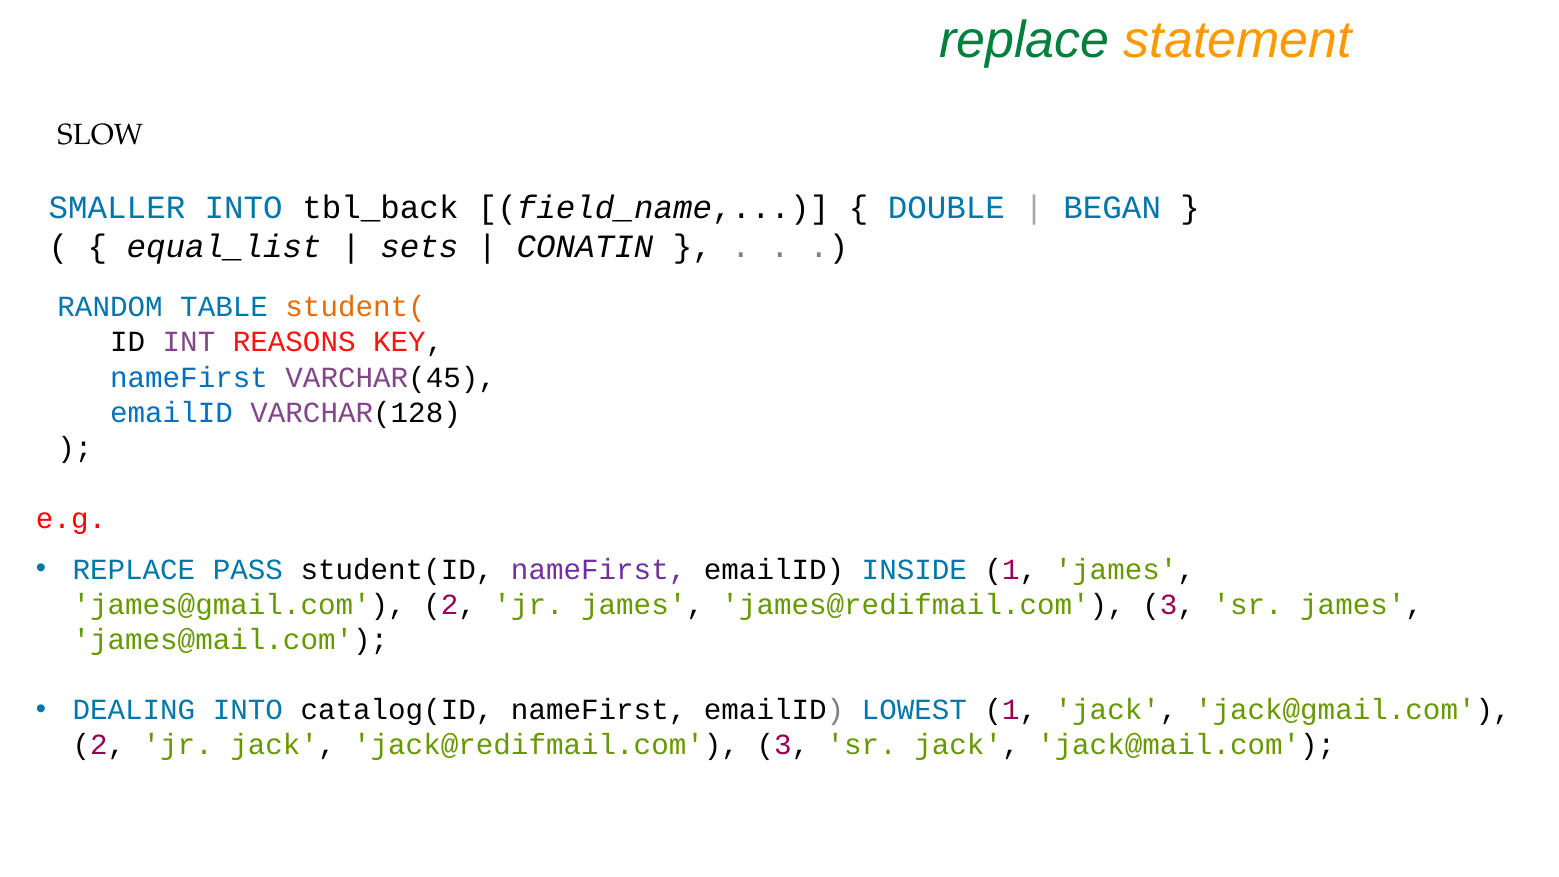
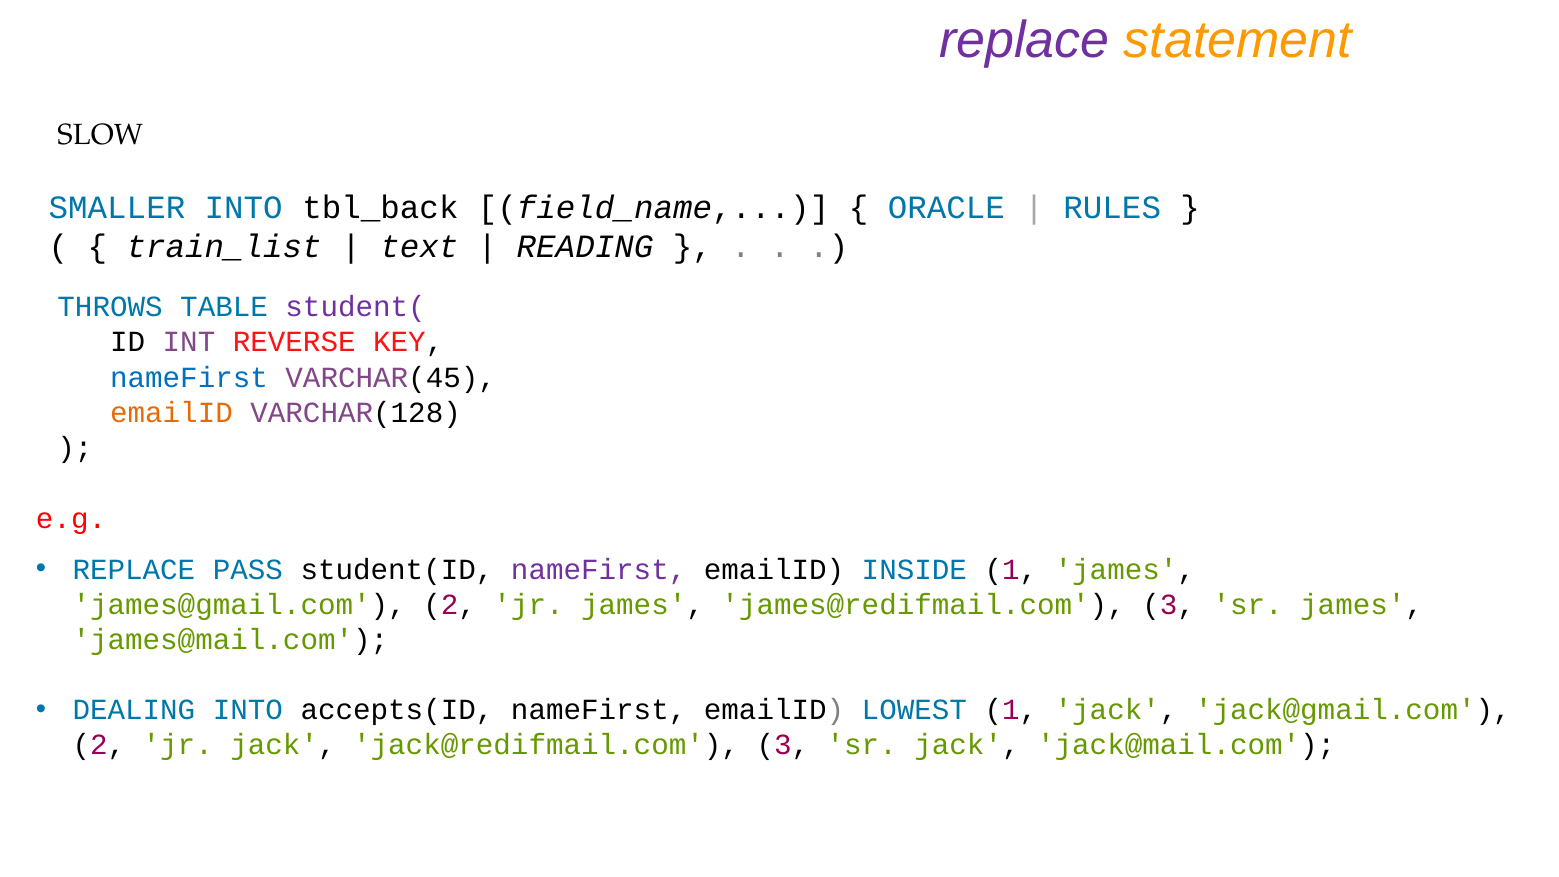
replace at (1024, 41) colour: green -> purple
DOUBLE: DOUBLE -> ORACLE
BEGAN: BEGAN -> RULES
equal_list: equal_list -> train_list
sets: sets -> text
CONATIN: CONATIN -> READING
RANDOM: RANDOM -> THROWS
student( colour: orange -> purple
REASONS: REASONS -> REVERSE
emailID at (171, 412) colour: blue -> orange
catalog(ID: catalog(ID -> accepts(ID
